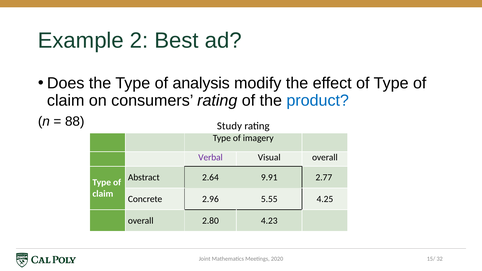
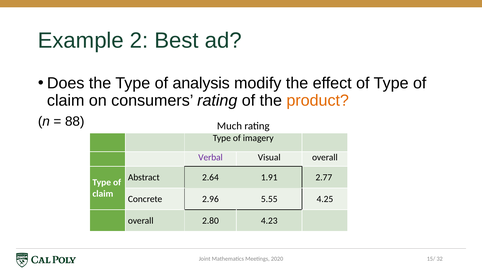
product colour: blue -> orange
Study: Study -> Much
9.91: 9.91 -> 1.91
